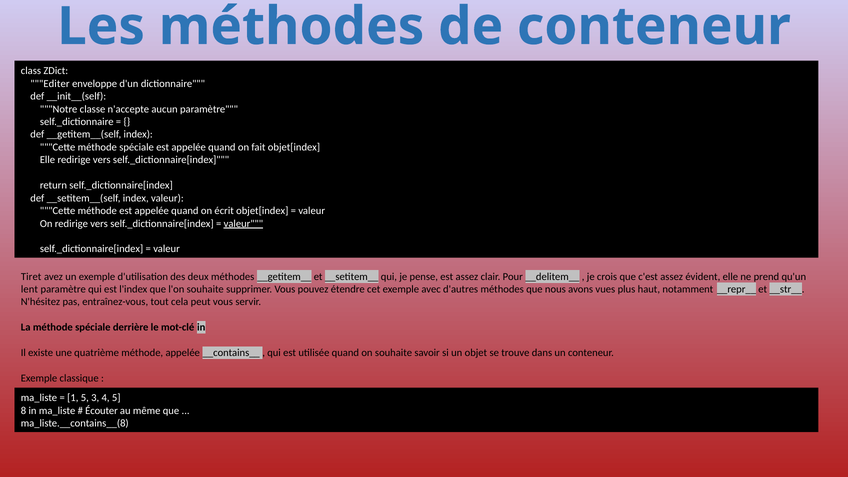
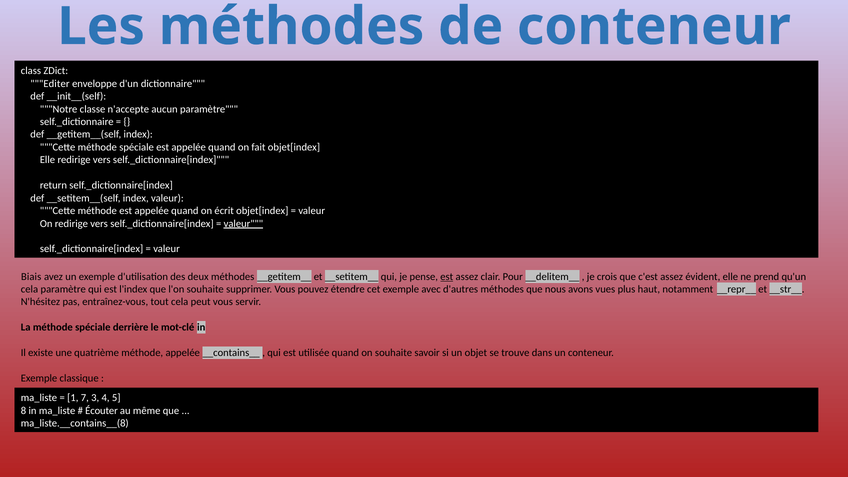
Tiret: Tiret -> Biais
est at (447, 277) underline: none -> present
lent at (29, 289): lent -> cela
1 5: 5 -> 7
